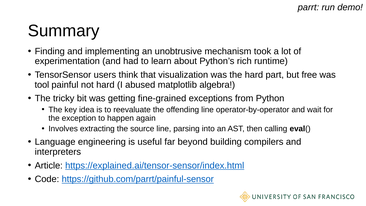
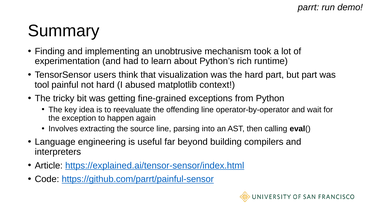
but free: free -> part
algebra: algebra -> context
